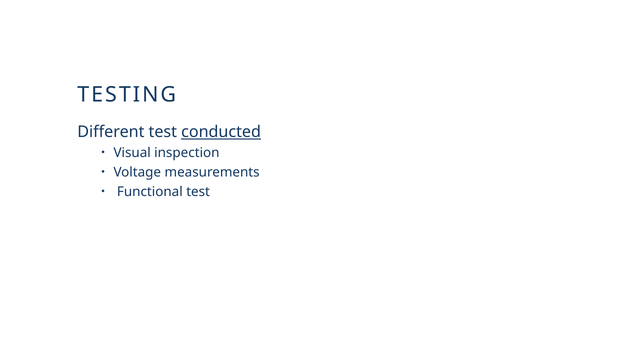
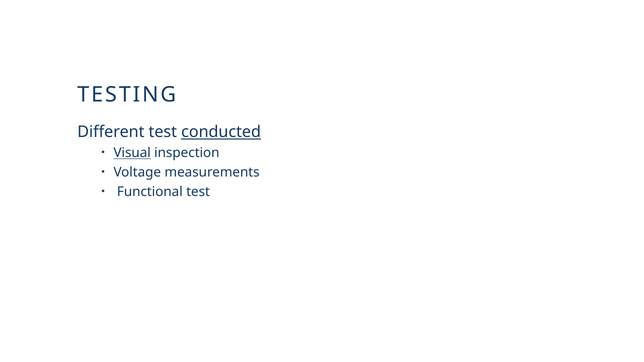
Visual underline: none -> present
